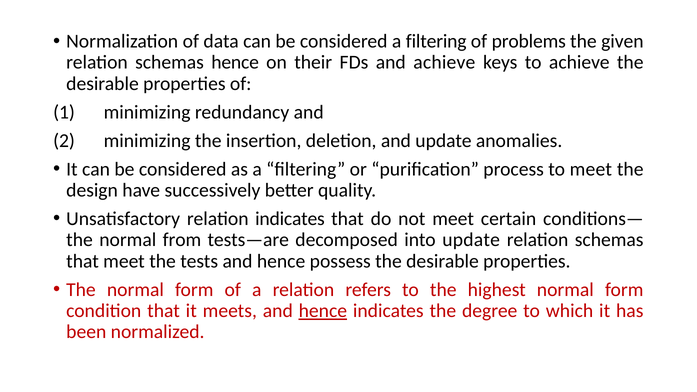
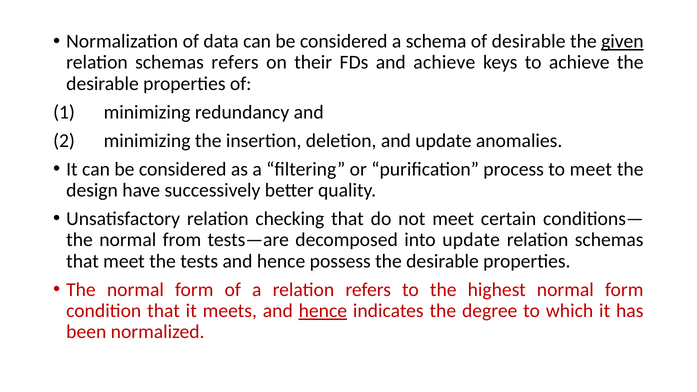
considered a filtering: filtering -> schema
of problems: problems -> desirable
given underline: none -> present
schemas hence: hence -> refers
relation indicates: indicates -> checking
